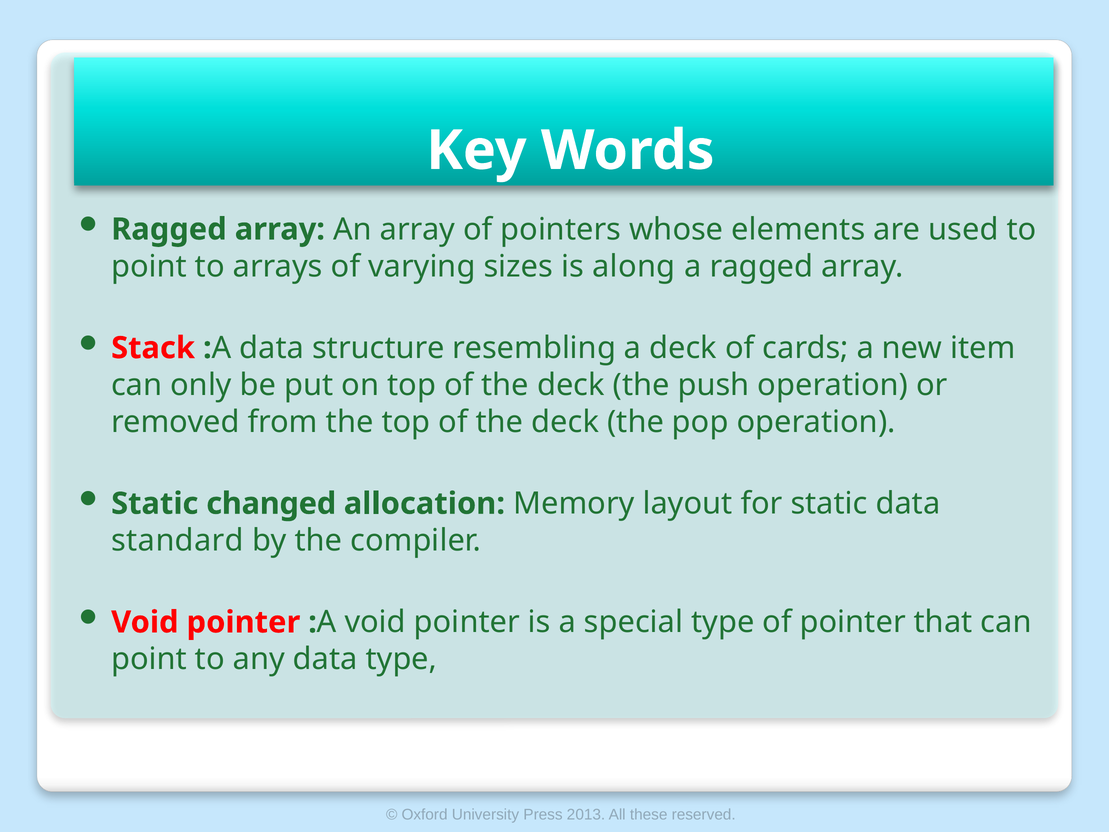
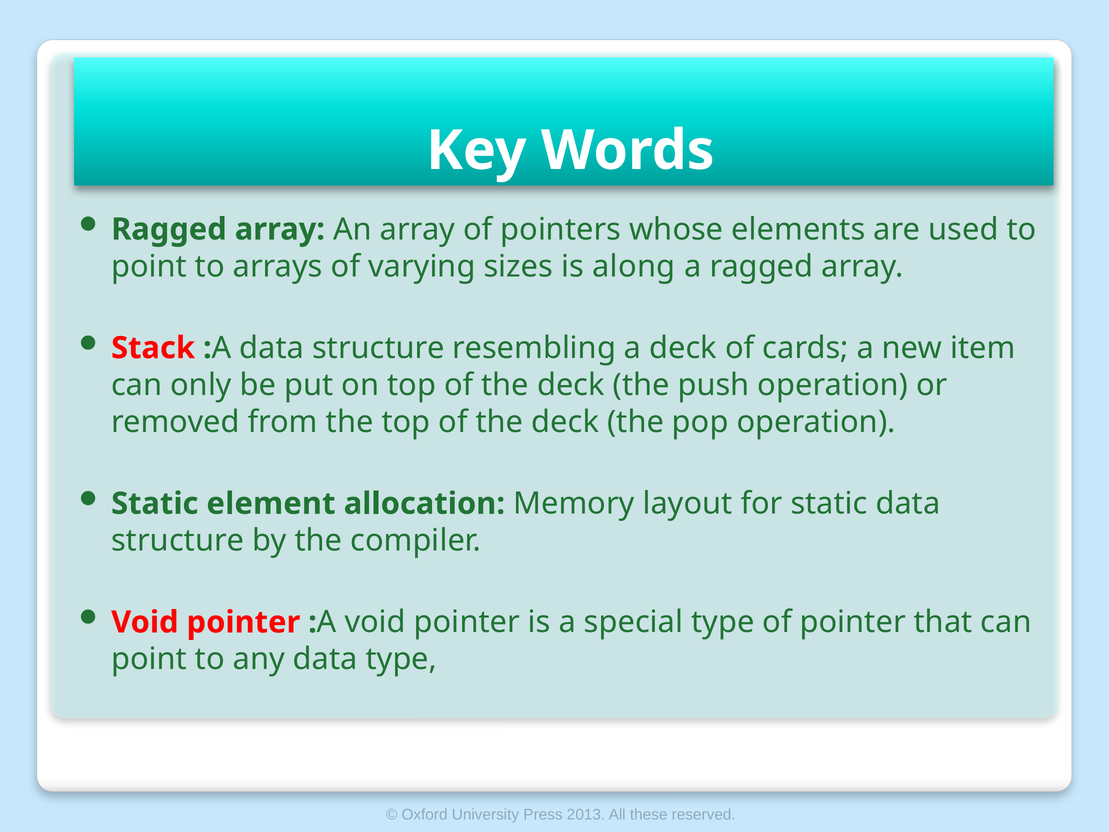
changed: changed -> element
standard at (178, 540): standard -> structure
